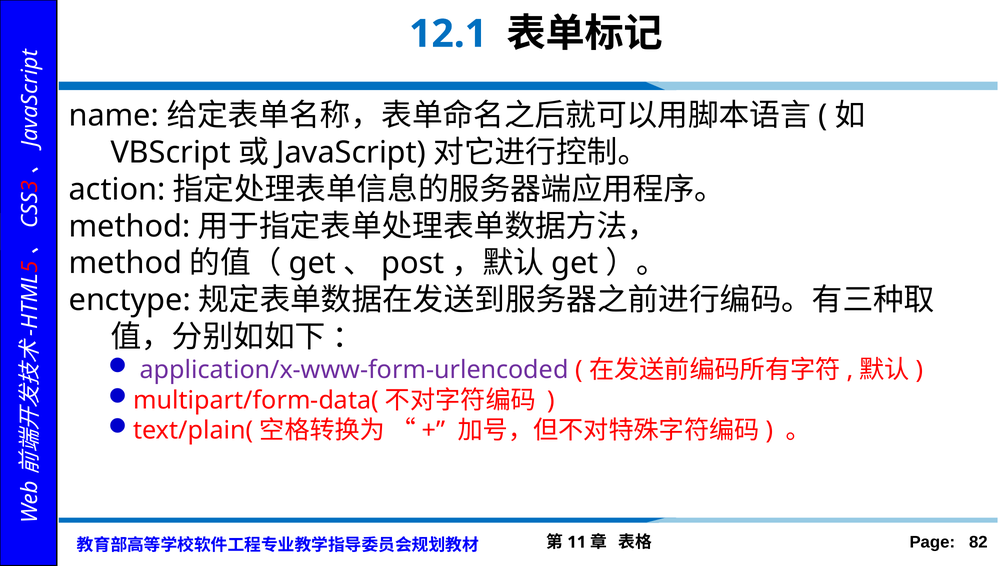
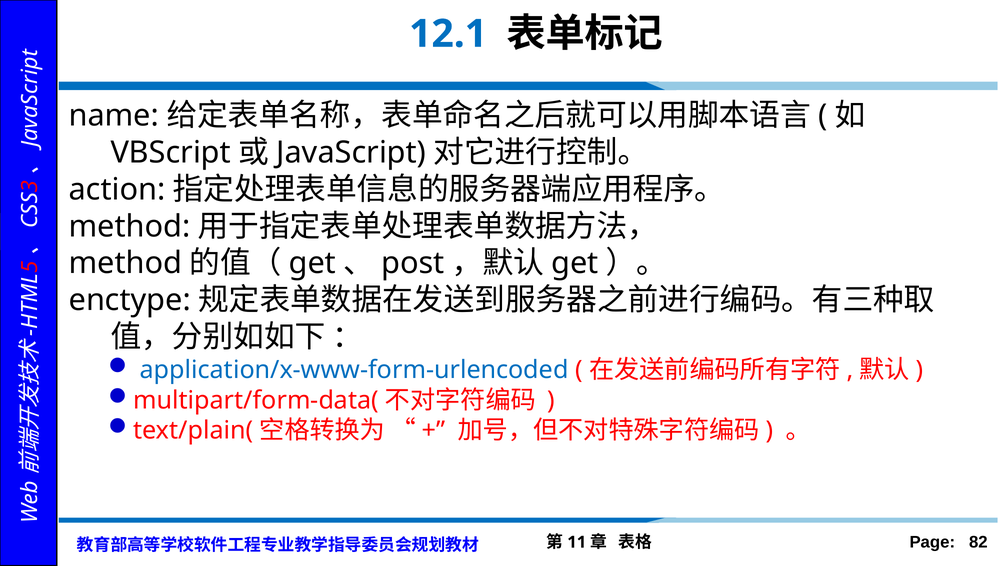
application/x-www-form-urlencoded colour: purple -> blue
